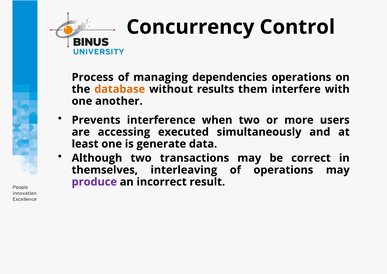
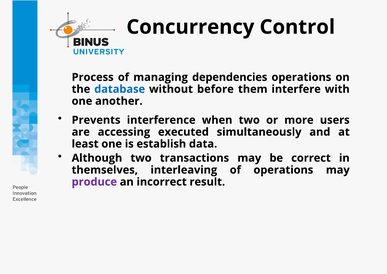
database colour: orange -> blue
results: results -> before
generate: generate -> establish
